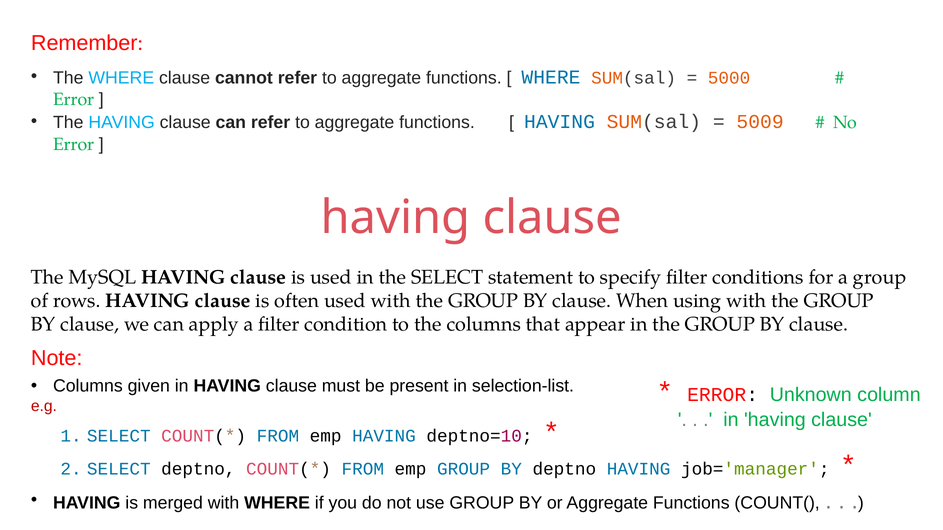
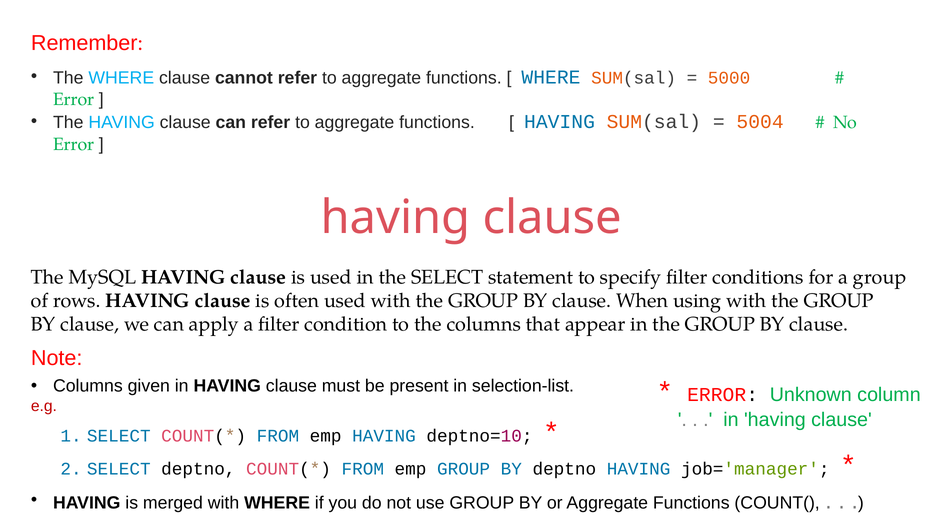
5009: 5009 -> 5004
